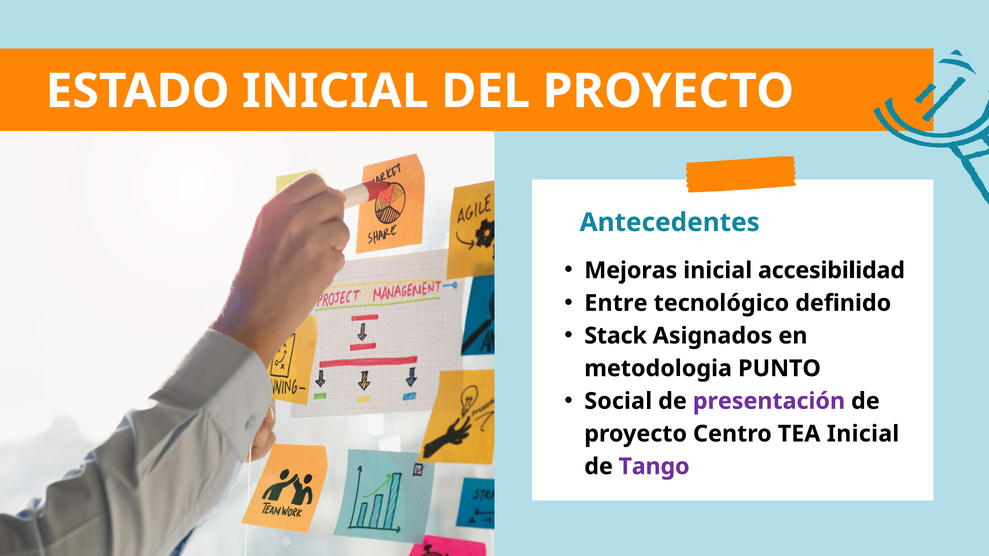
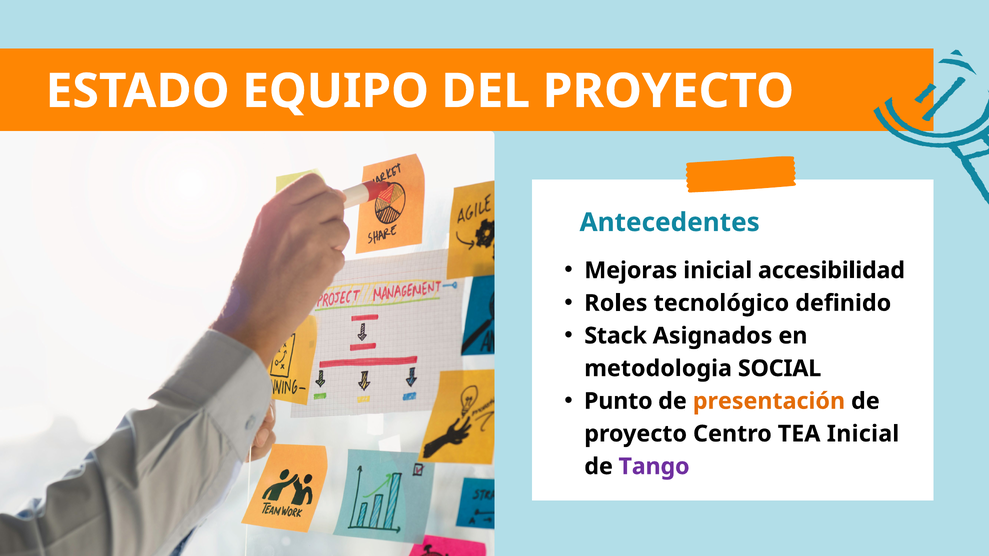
ESTADO INICIAL: INICIAL -> EQUIPO
Entre: Entre -> Roles
PUNTO: PUNTO -> SOCIAL
Social: Social -> Punto
presentación colour: purple -> orange
